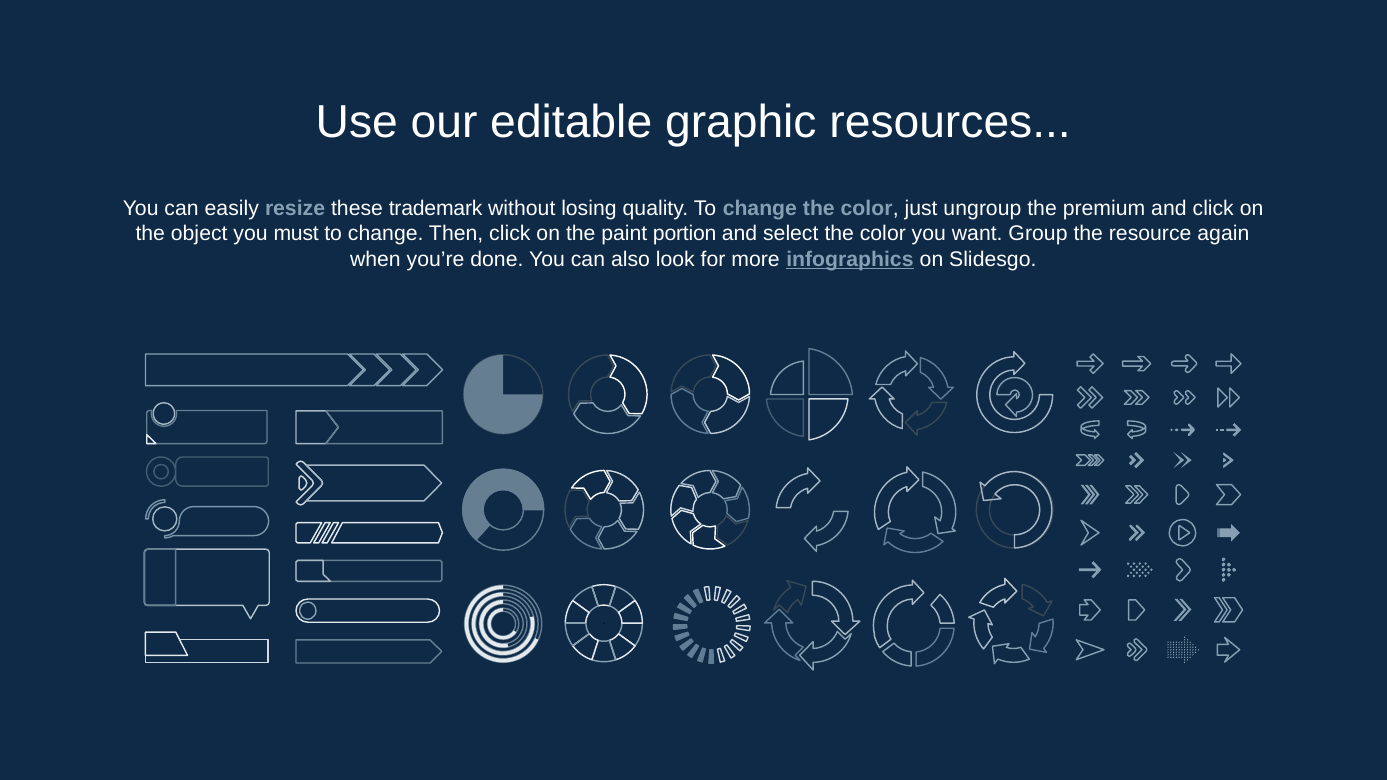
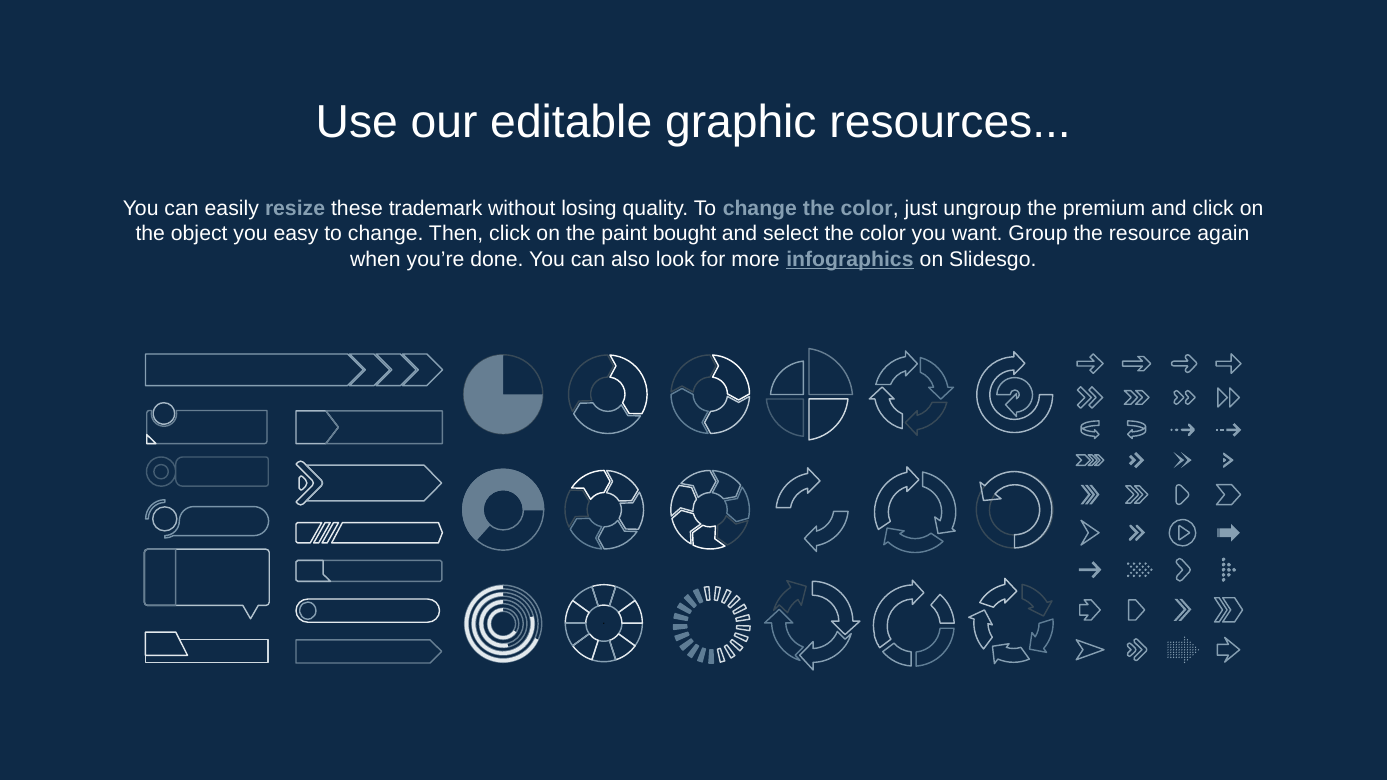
must: must -> easy
portion: portion -> bought
